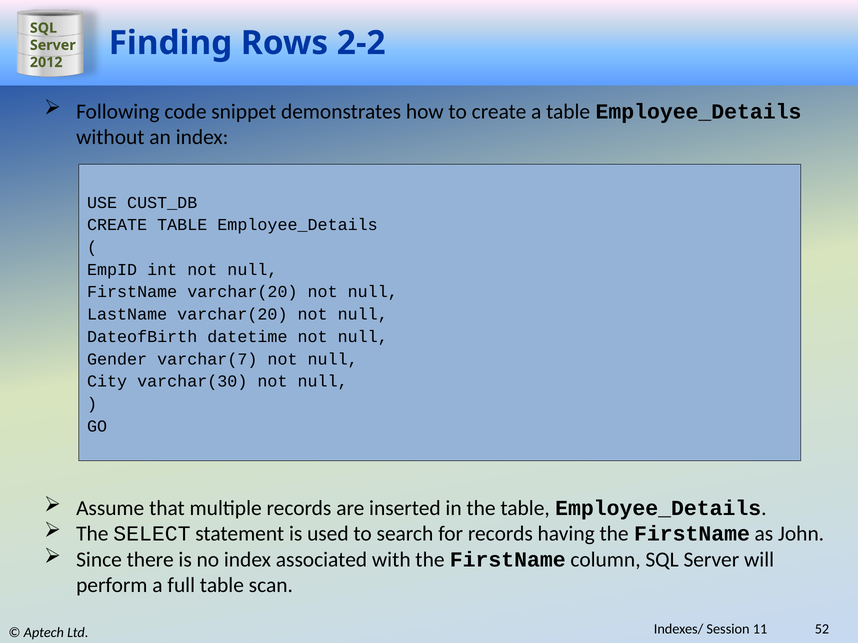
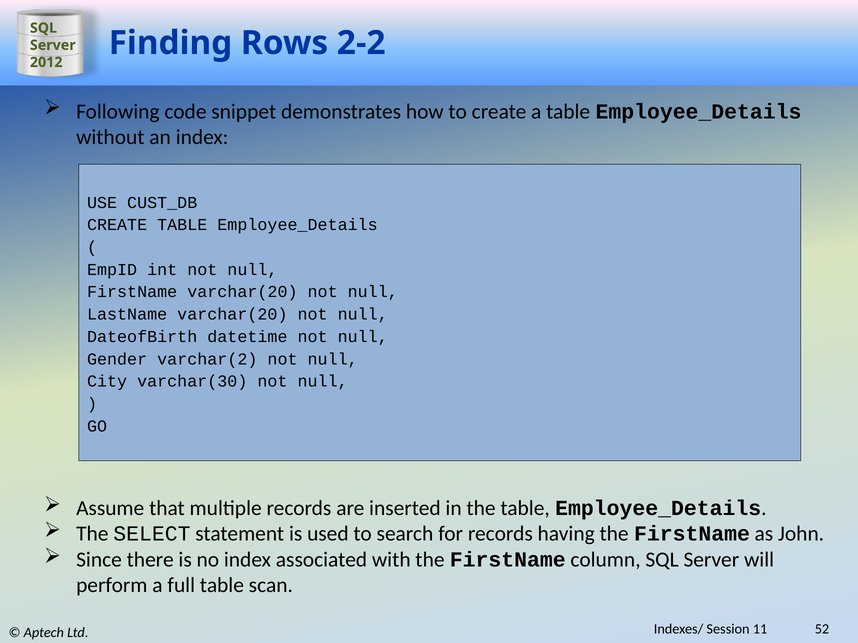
varchar(7: varchar(7 -> varchar(2
